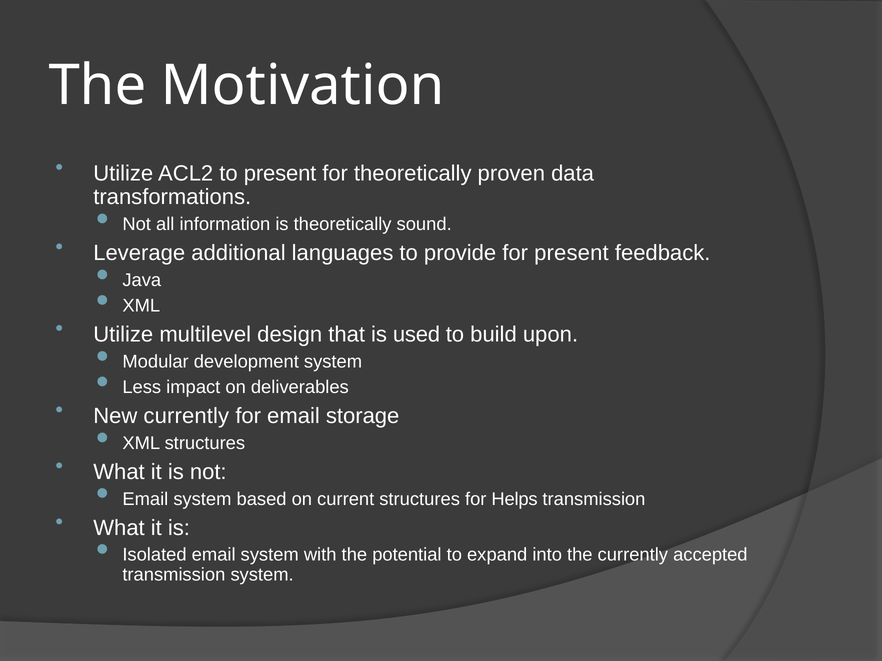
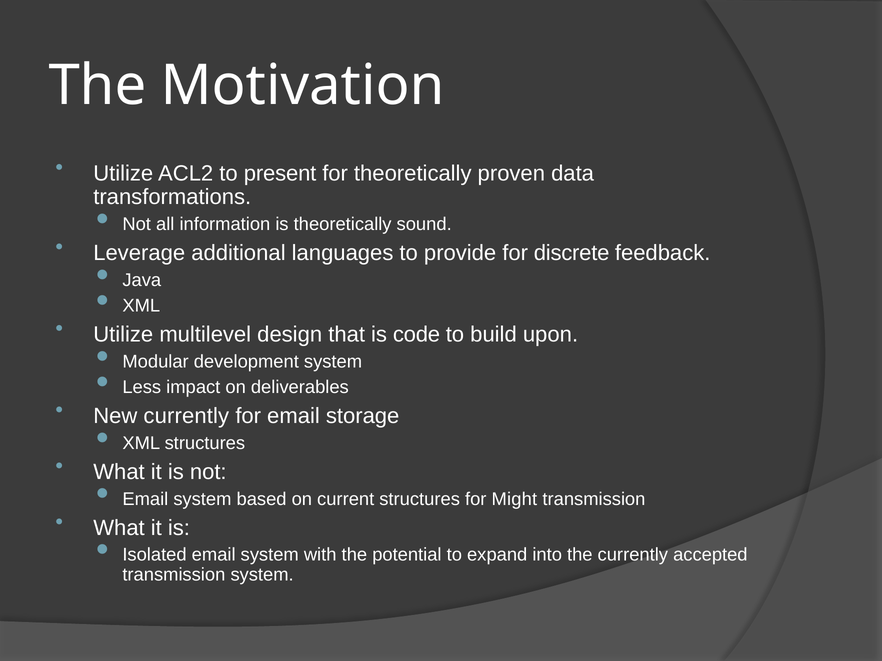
for present: present -> discrete
used: used -> code
Helps: Helps -> Might
